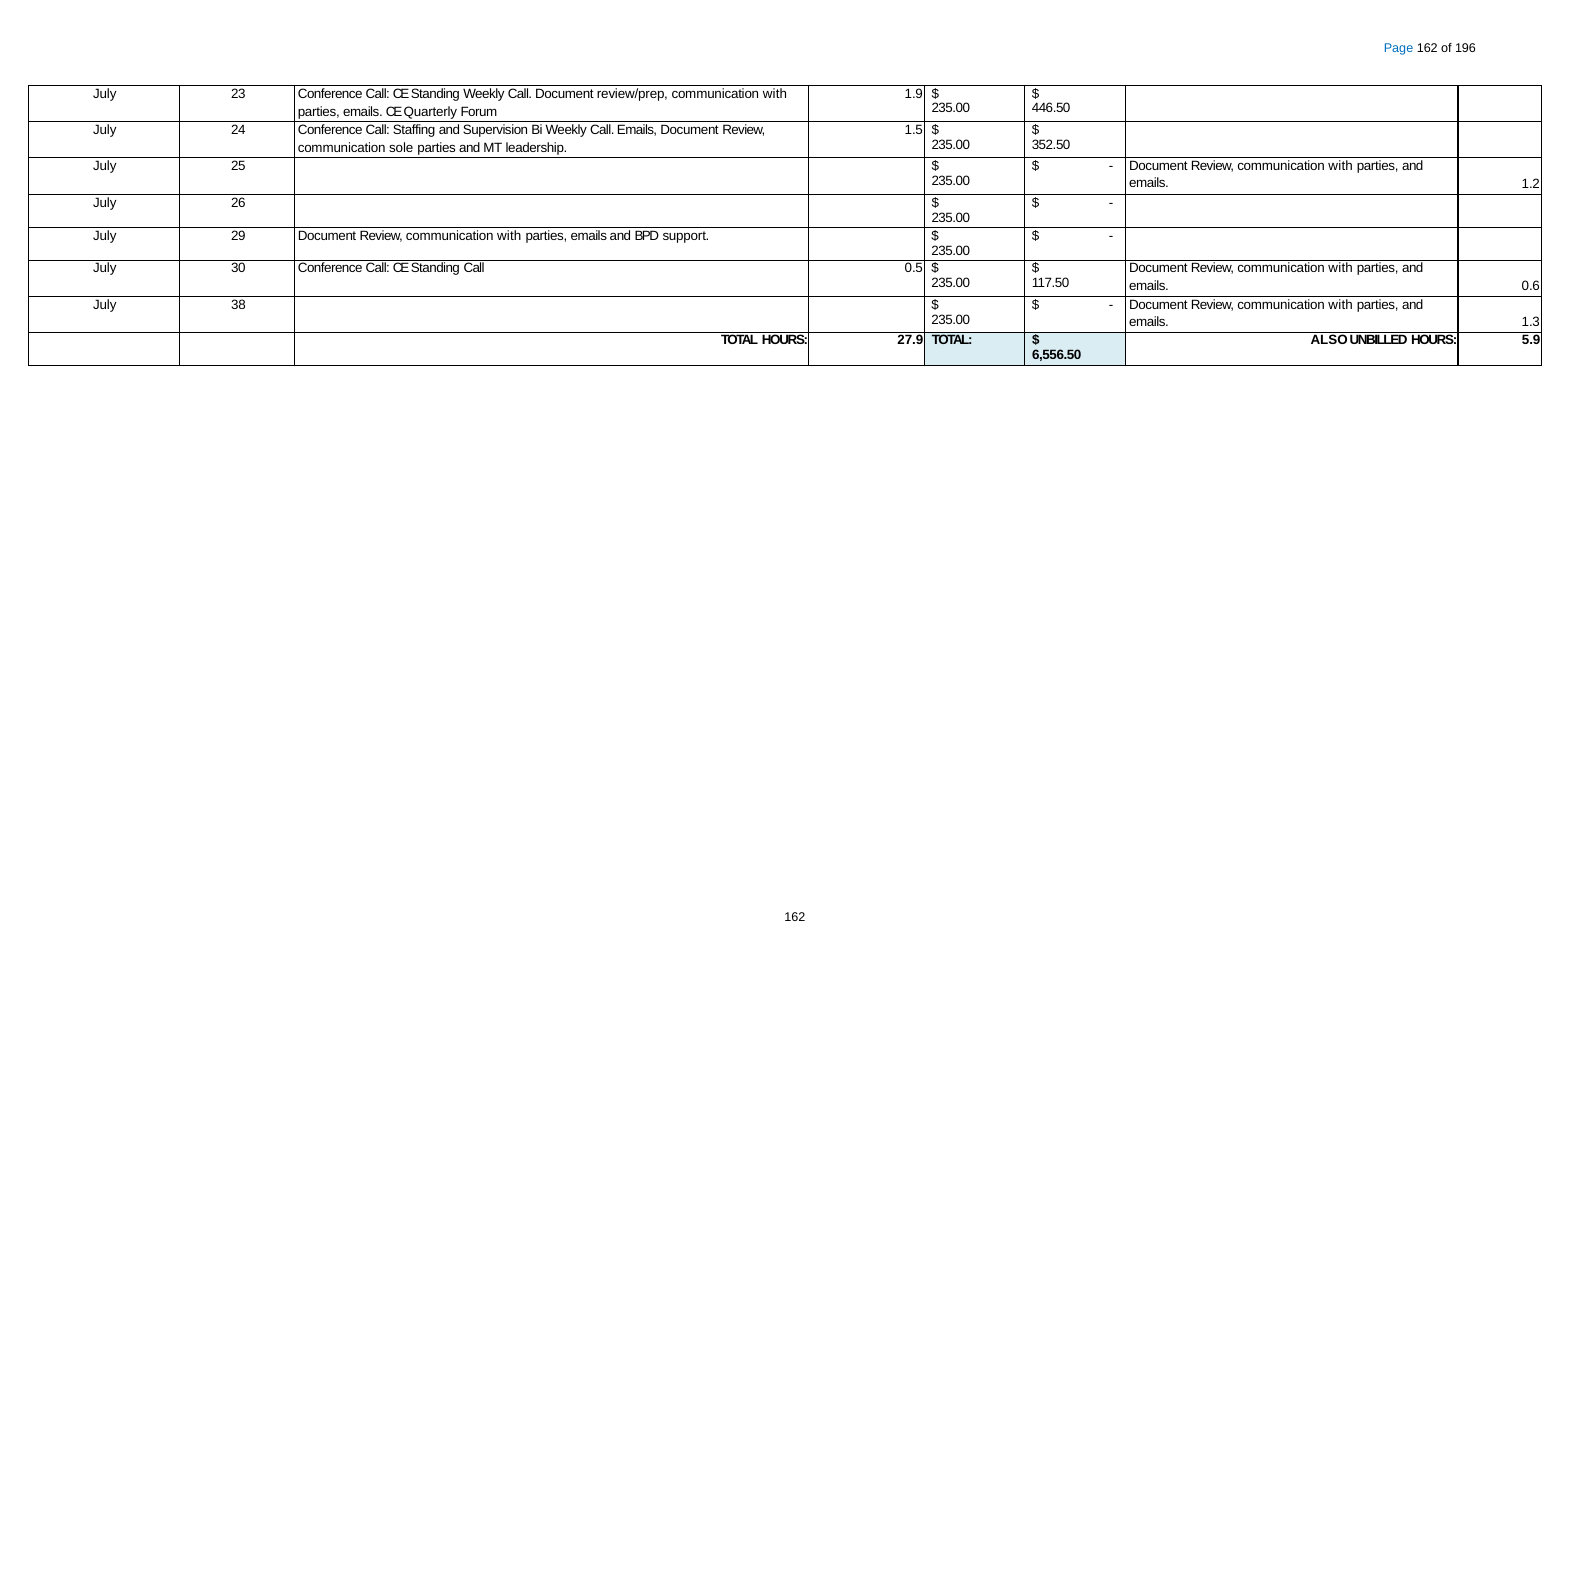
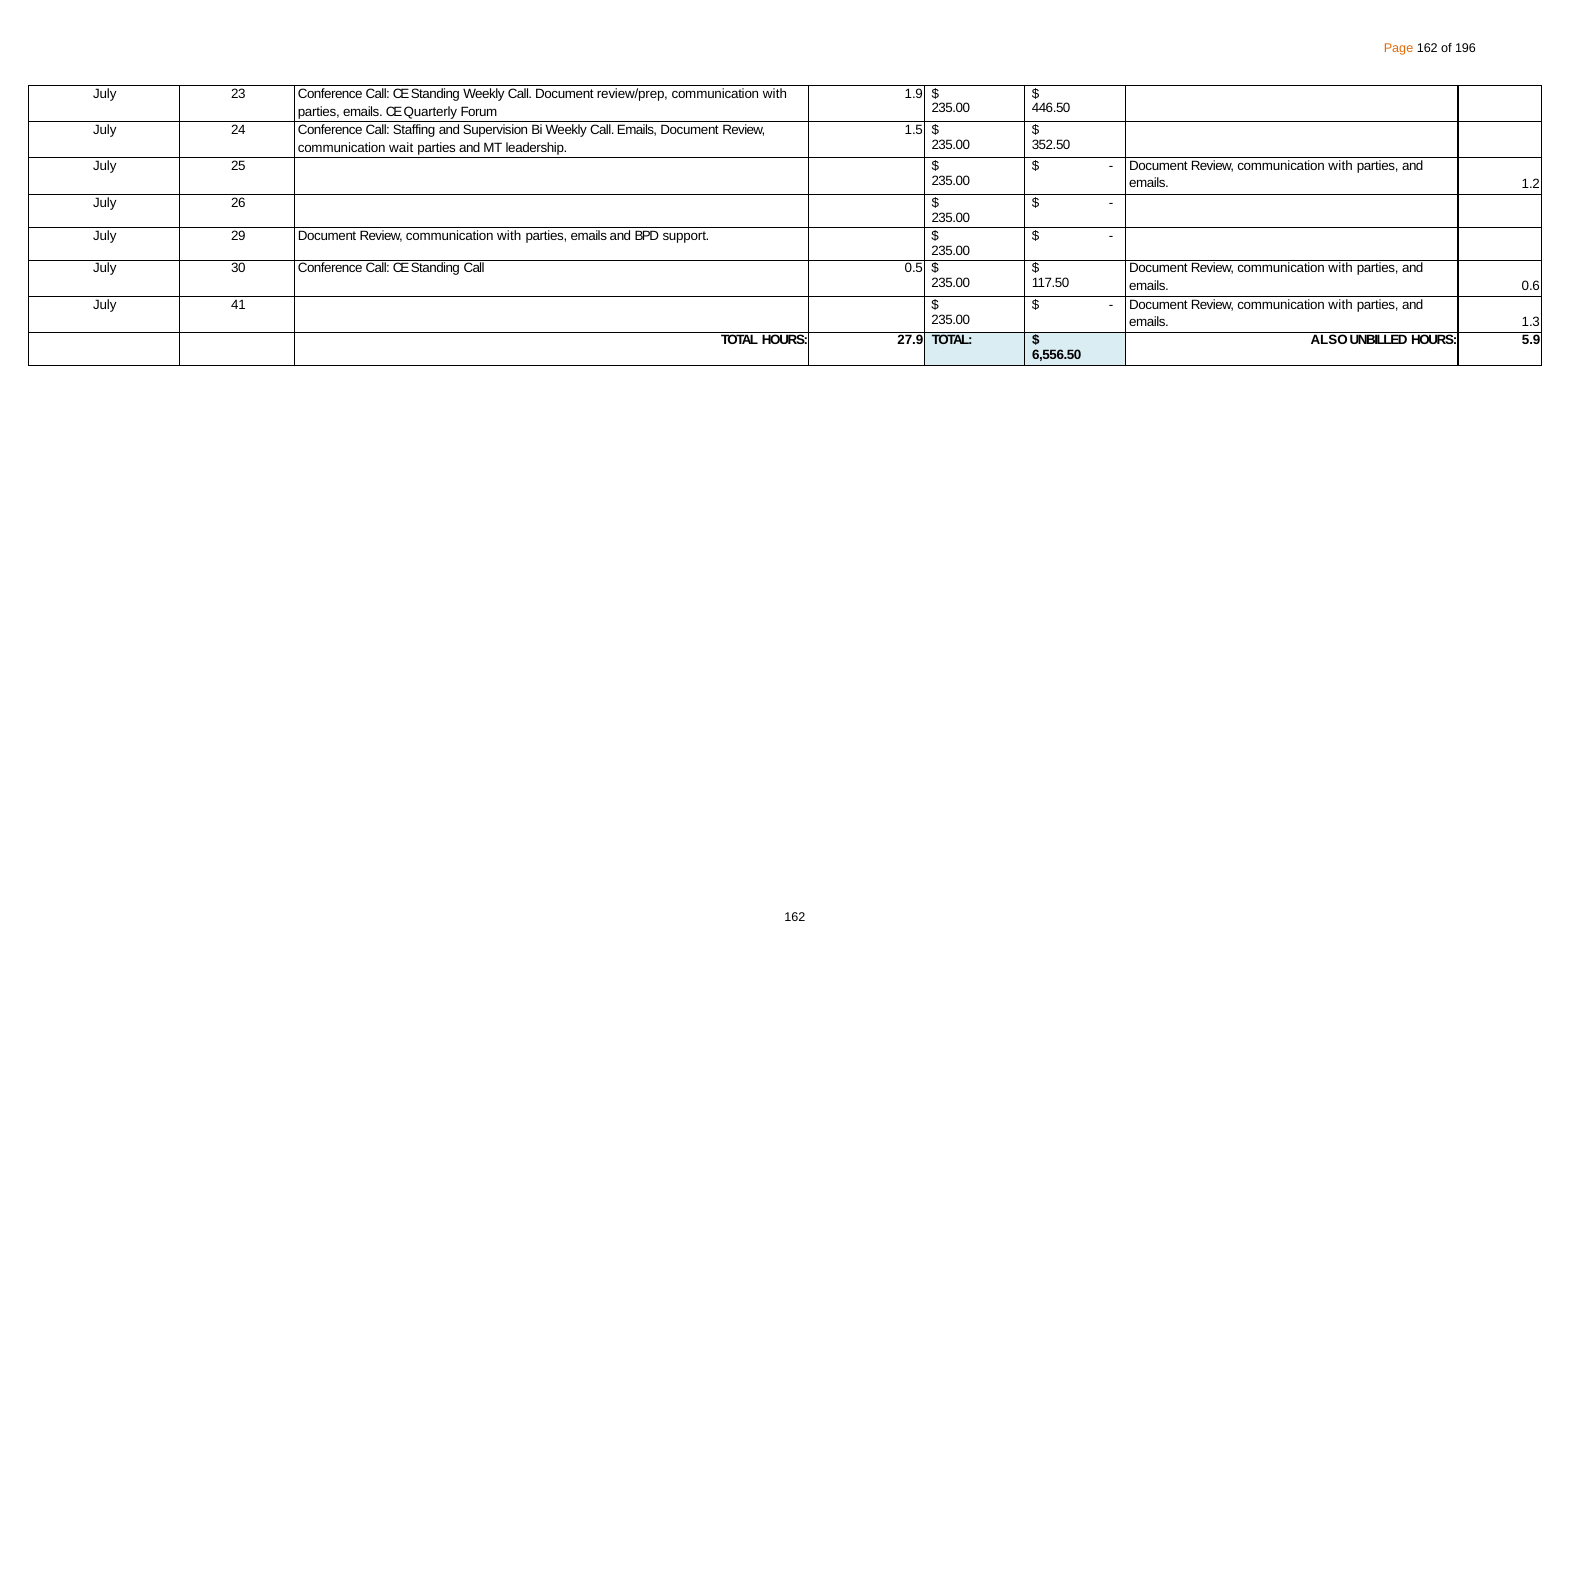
Page colour: blue -> orange
sole: sole -> wait
38: 38 -> 41
